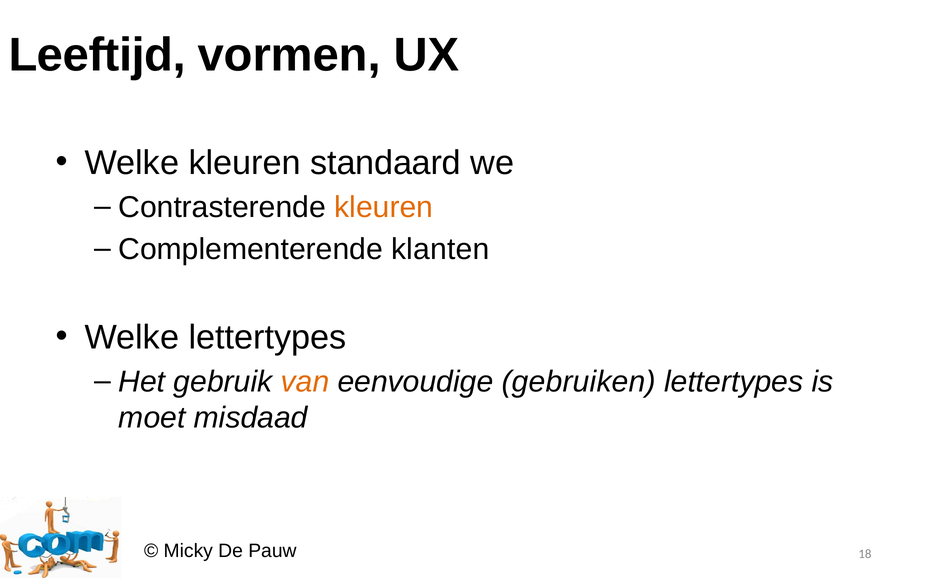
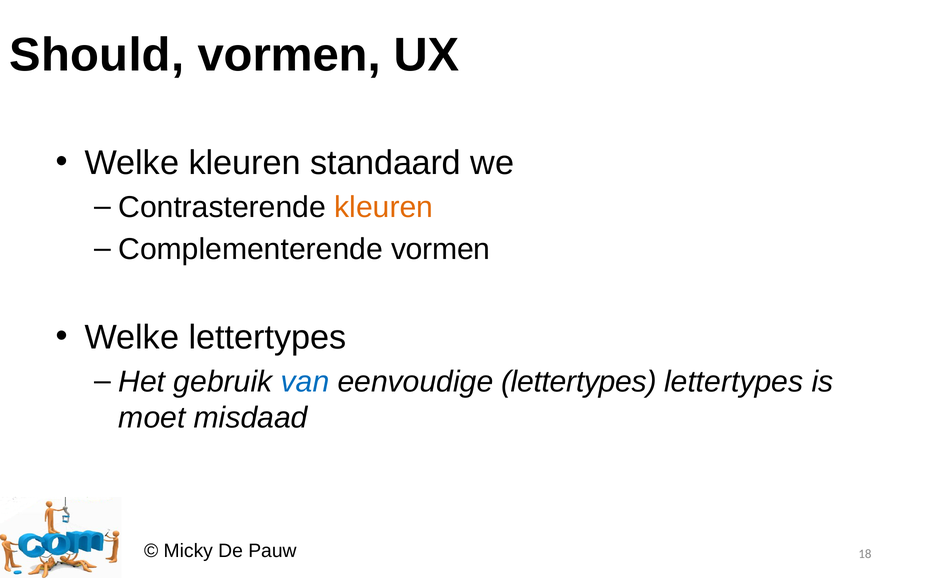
Leeftijd: Leeftijd -> Should
Complementerende klanten: klanten -> vormen
van colour: orange -> blue
eenvoudige gebruiken: gebruiken -> lettertypes
